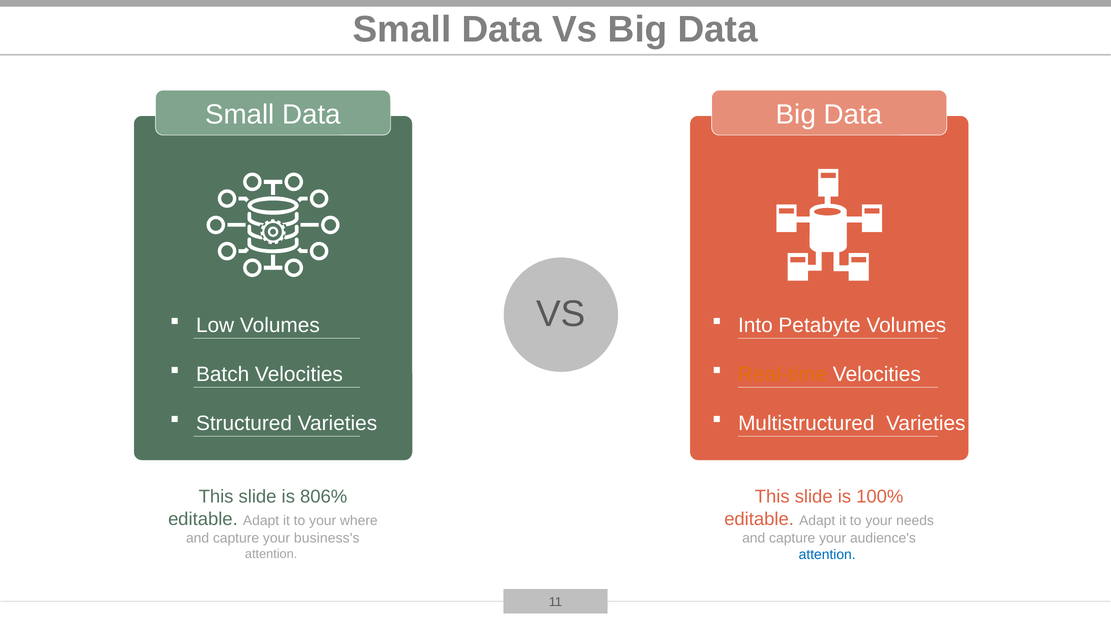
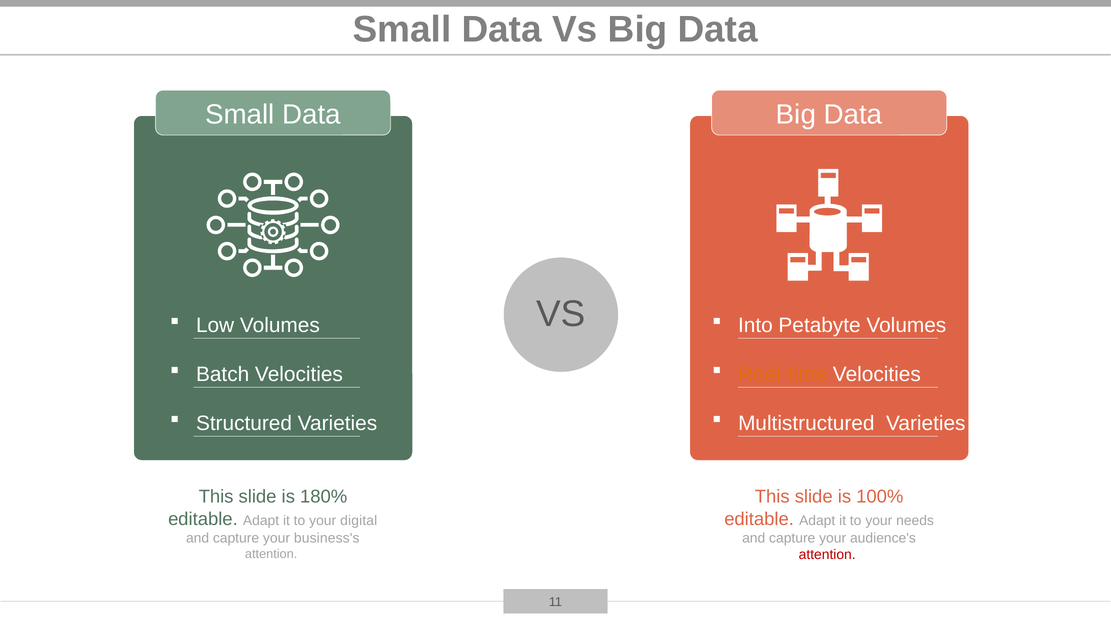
806%: 806% -> 180%
where: where -> digital
attention at (827, 555) colour: blue -> red
